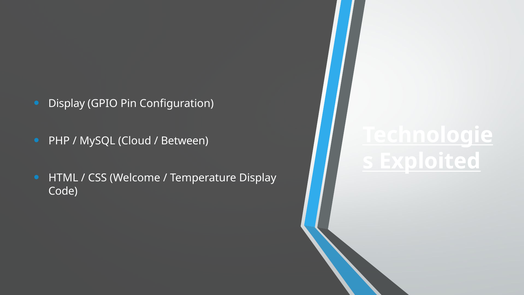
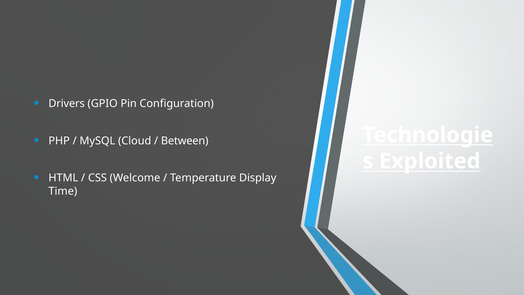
Display at (67, 103): Display -> Drivers
Code: Code -> Time
